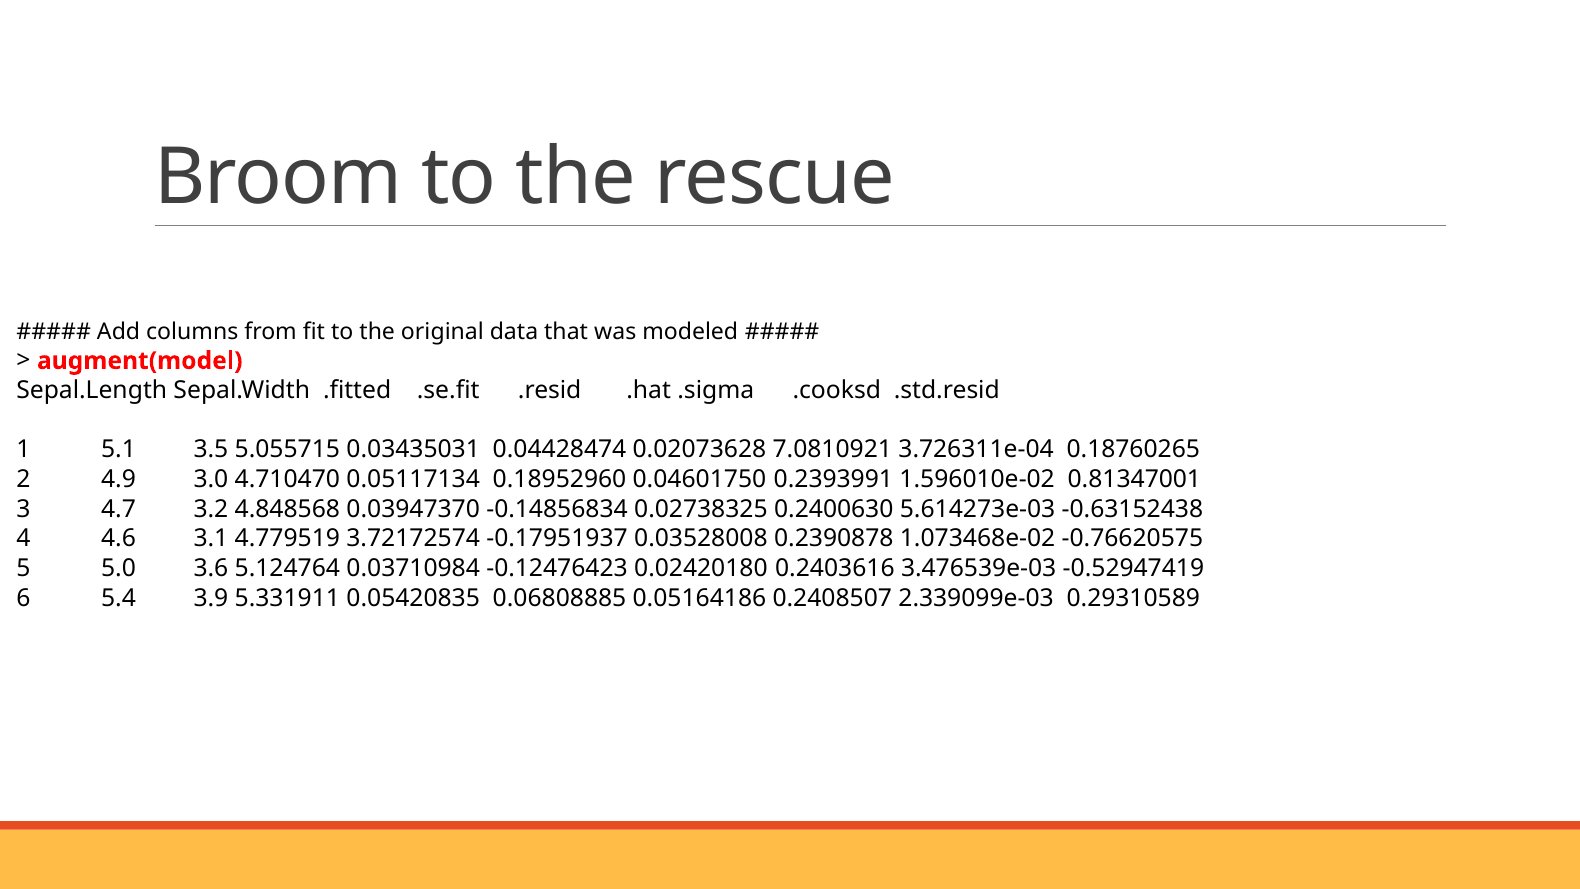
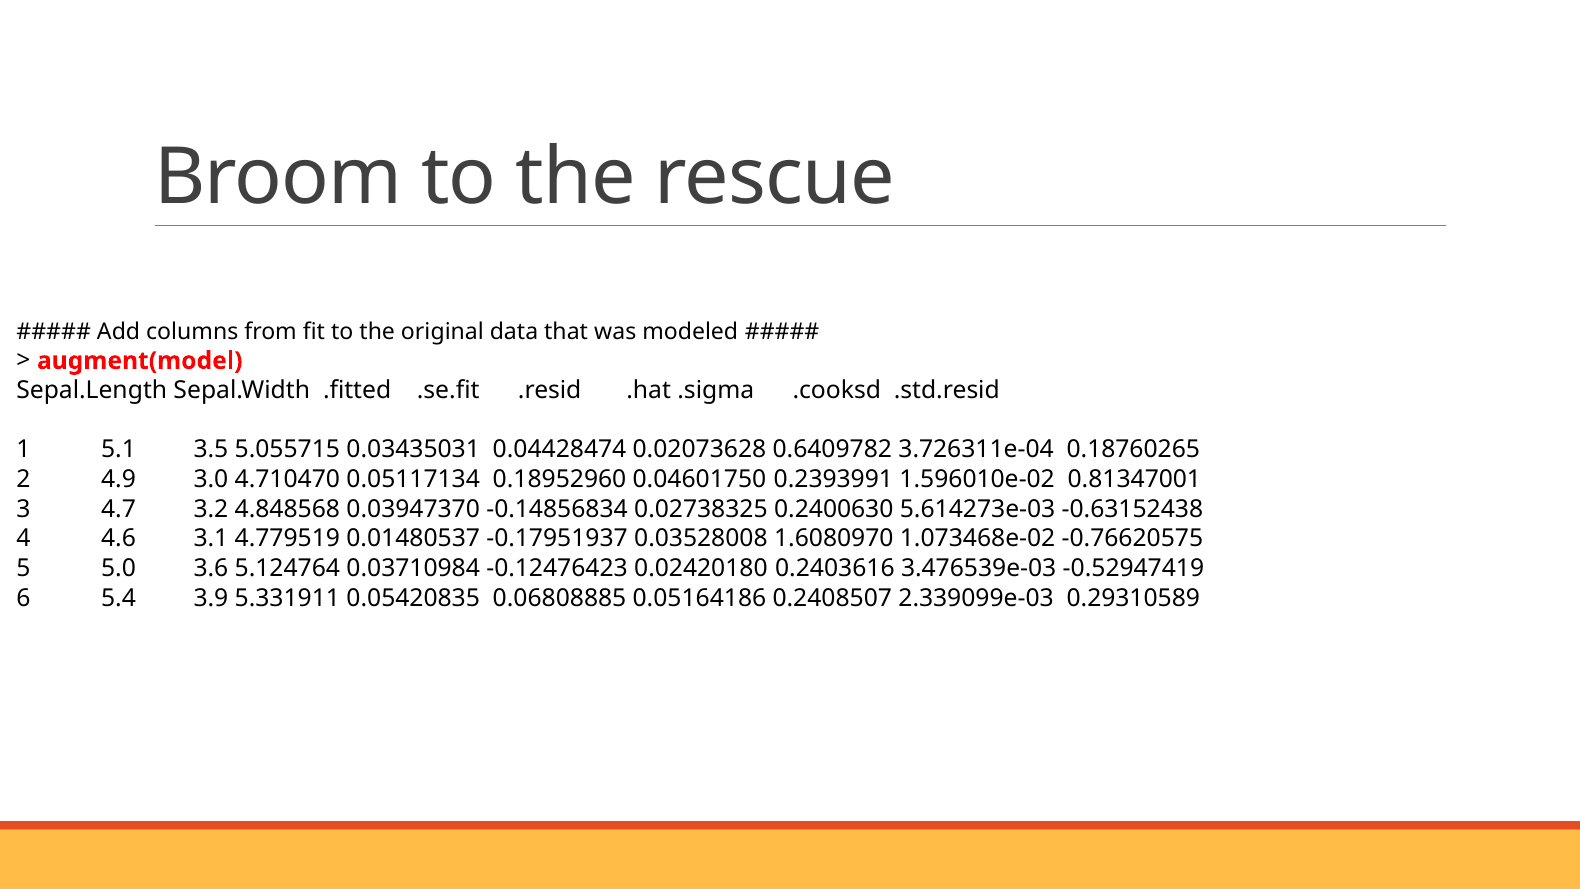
7.0810921: 7.0810921 -> 0.6409782
3.72172574: 3.72172574 -> 0.01480537
0.2390878: 0.2390878 -> 1.6080970
